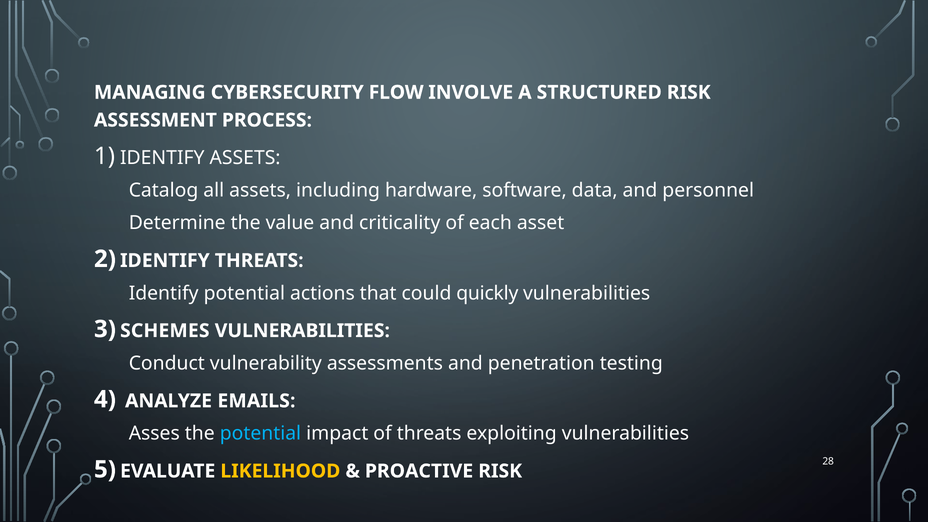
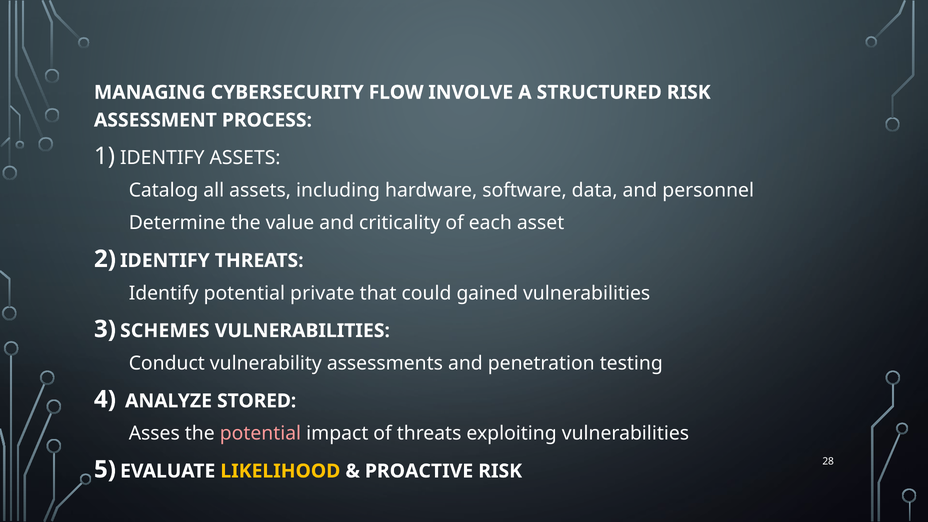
actions: actions -> private
quickly: quickly -> gained
EMAILS: EMAILS -> STORED
potential at (260, 434) colour: light blue -> pink
